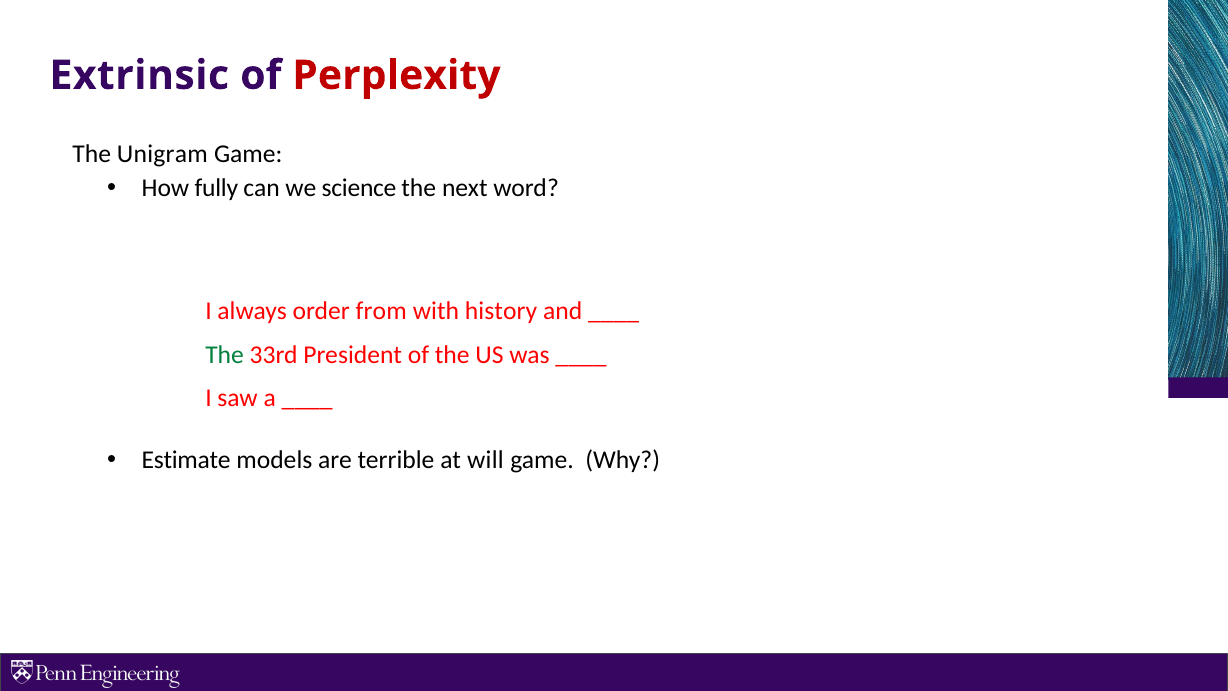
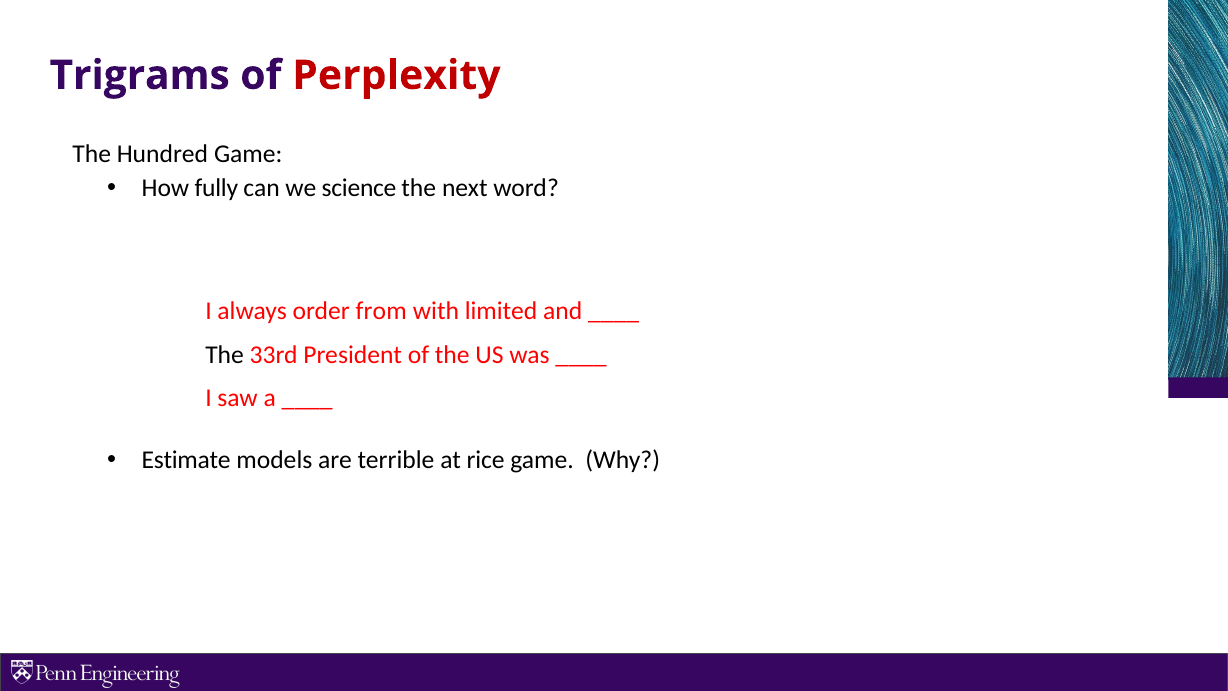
Extrinsic: Extrinsic -> Trigrams
Unigram: Unigram -> Hundred
history: history -> limited
The at (225, 355) colour: green -> black
will: will -> rice
